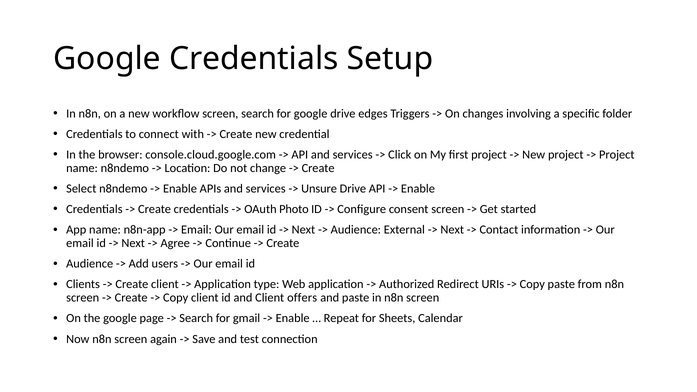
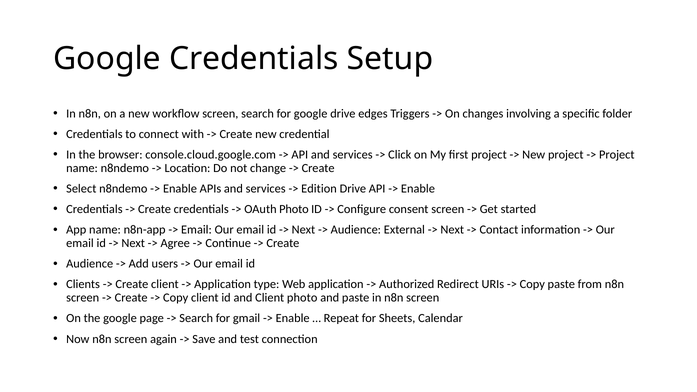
Unsure: Unsure -> Edition
Client offers: offers -> photo
